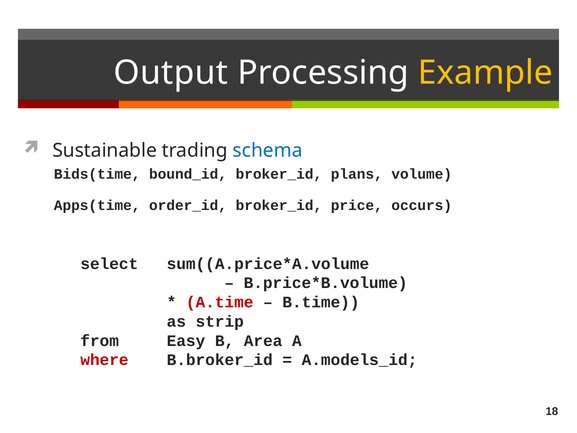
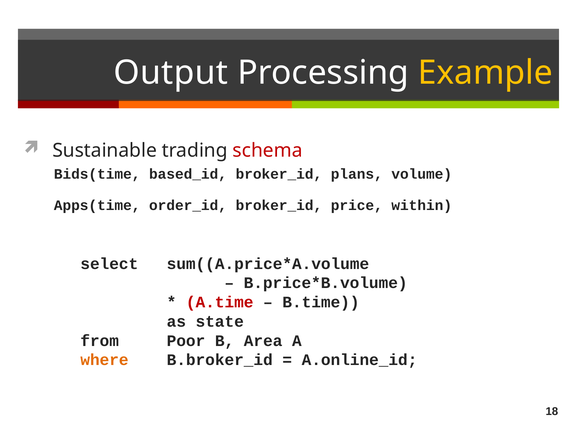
schema colour: blue -> red
bound_id: bound_id -> based_id
occurs: occurs -> within
strip: strip -> state
Easy: Easy -> Poor
where colour: red -> orange
A.models_id: A.models_id -> A.online_id
